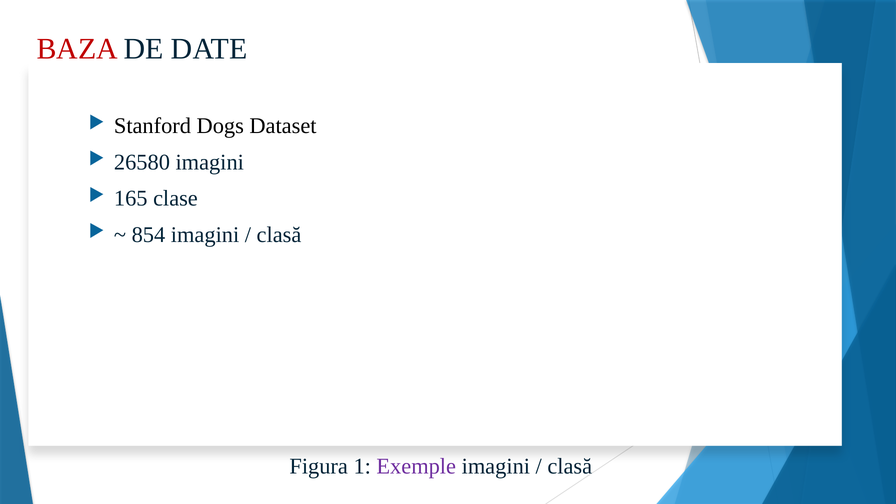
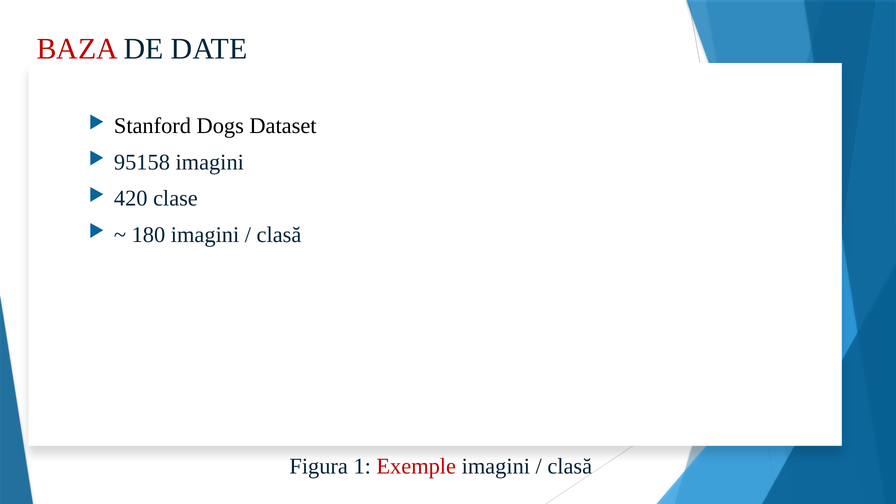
26580: 26580 -> 95158
165: 165 -> 420
854: 854 -> 180
Exemple colour: purple -> red
